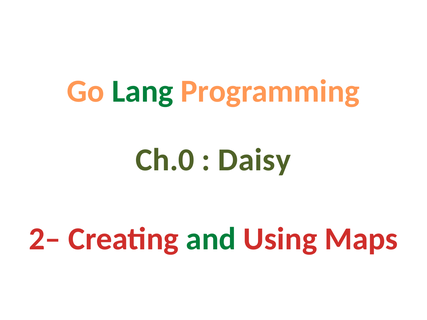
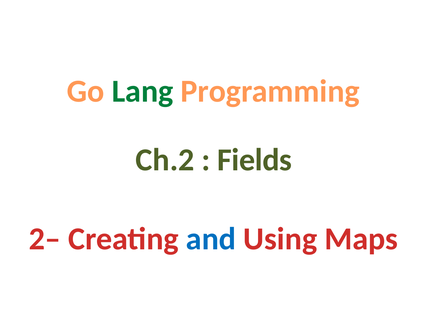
Ch.0: Ch.0 -> Ch.2
Daisy: Daisy -> Fields
and colour: green -> blue
